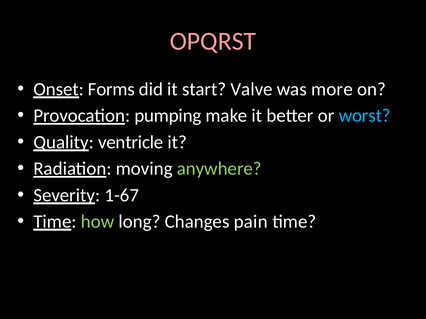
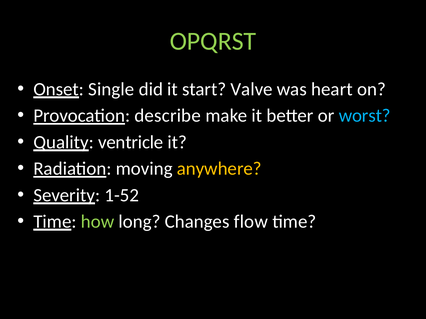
OPQRST colour: pink -> light green
Forms: Forms -> Single
more: more -> heart
pumping: pumping -> describe
anywhere colour: light green -> yellow
1-67: 1-67 -> 1-52
pain: pain -> flow
